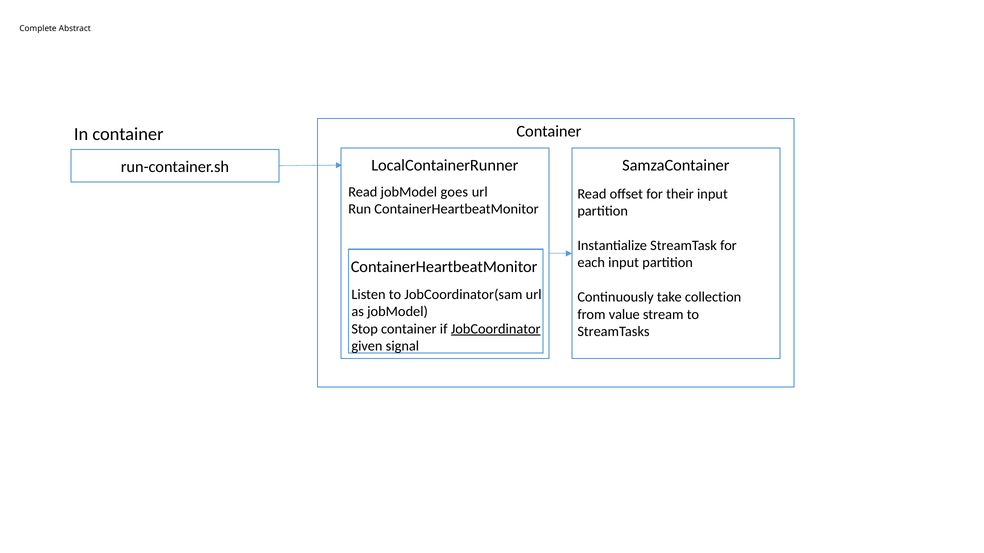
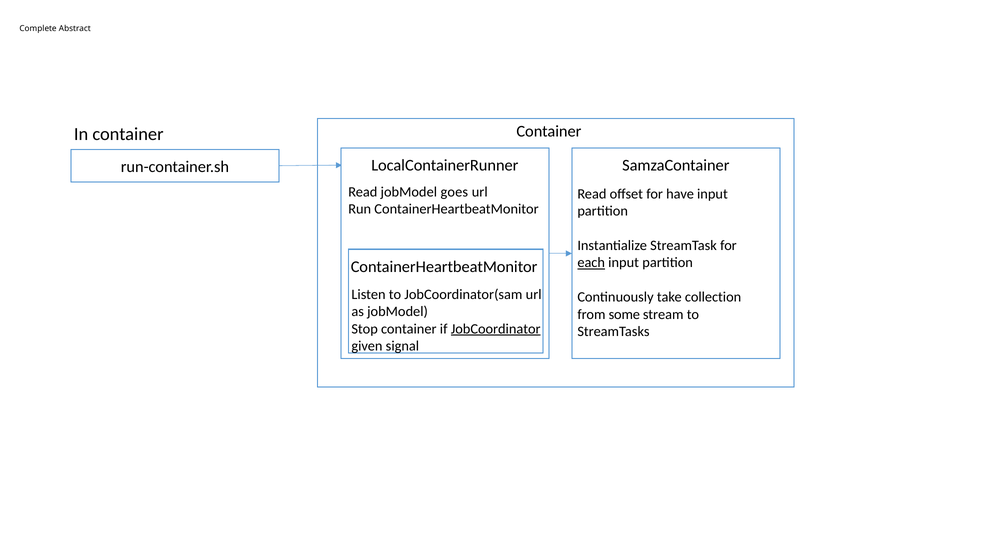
their: their -> have
each underline: none -> present
value: value -> some
